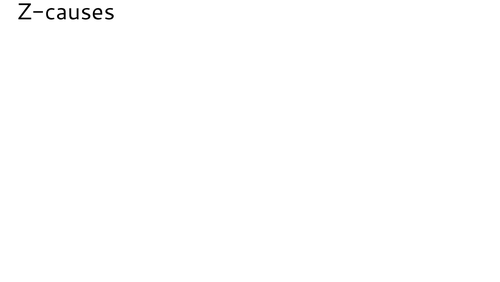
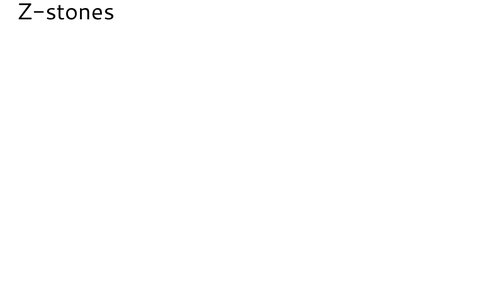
Z-causes: Z-causes -> Z-stones
